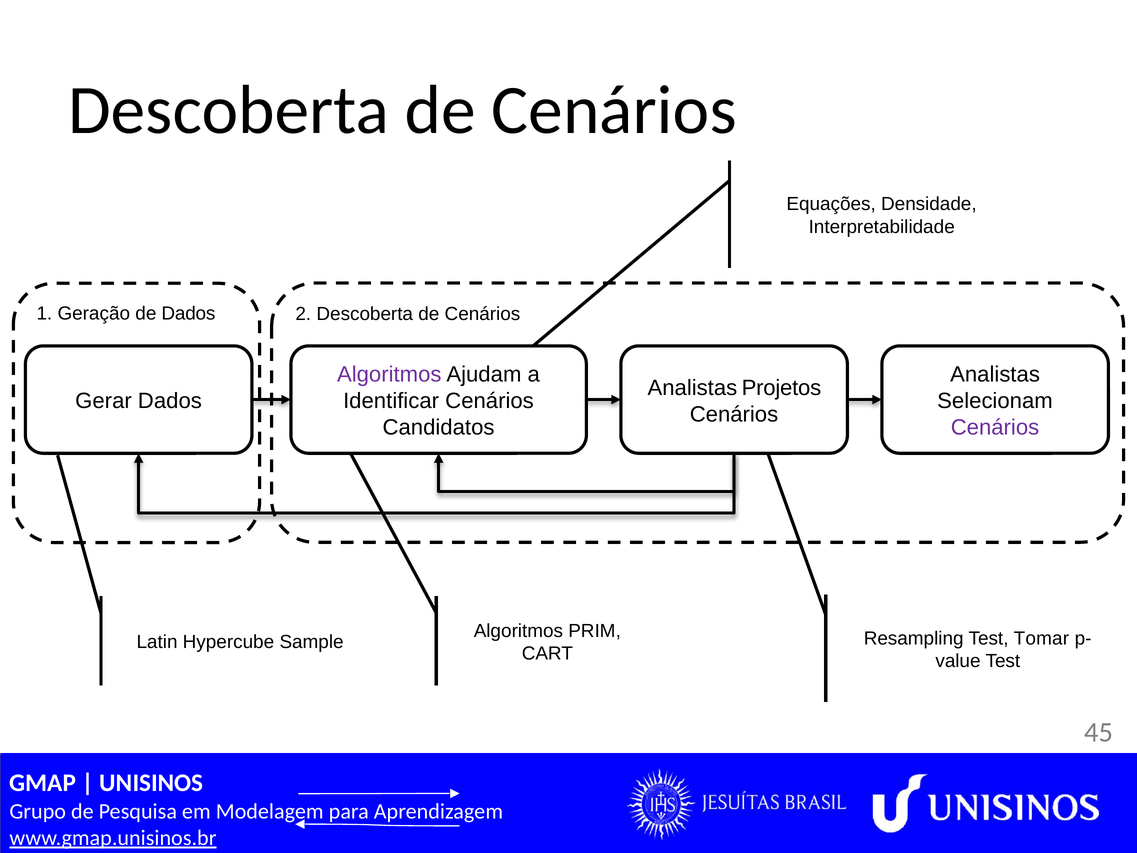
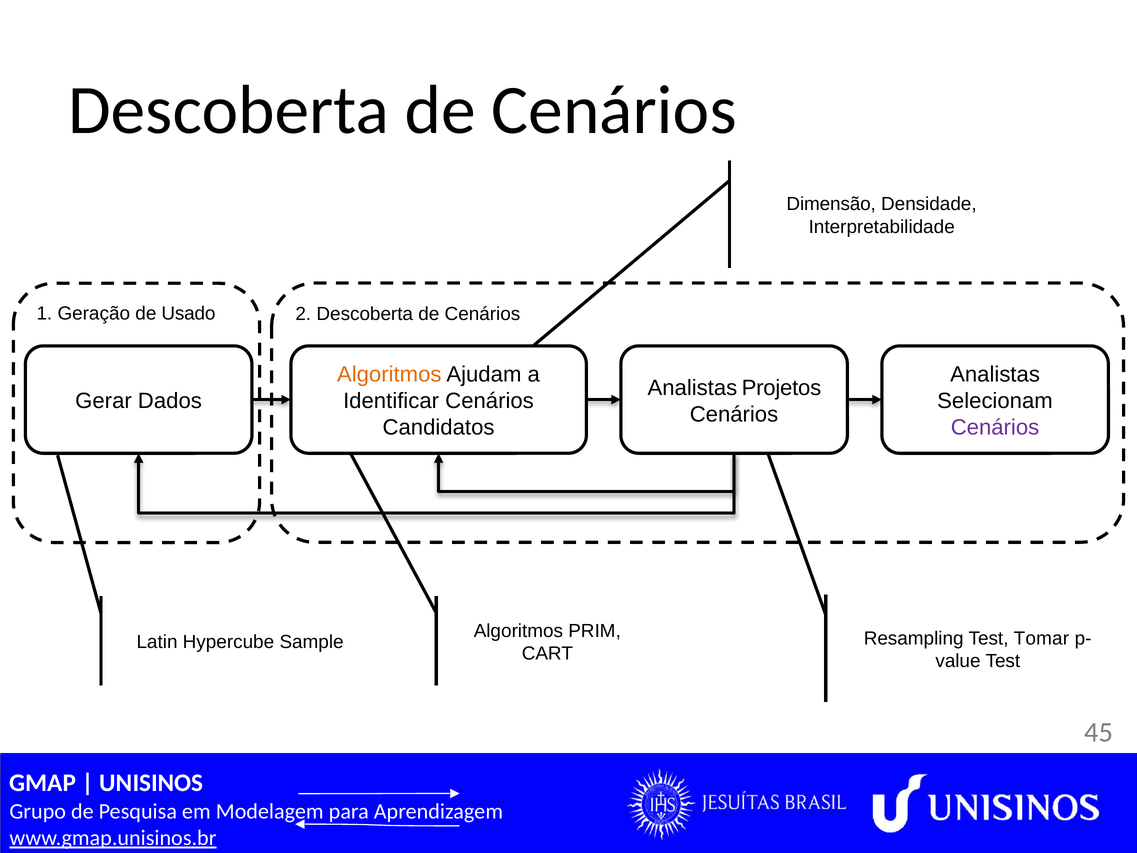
Equações: Equações -> Dimensão
de Dados: Dados -> Usado
Algoritmos at (389, 374) colour: purple -> orange
